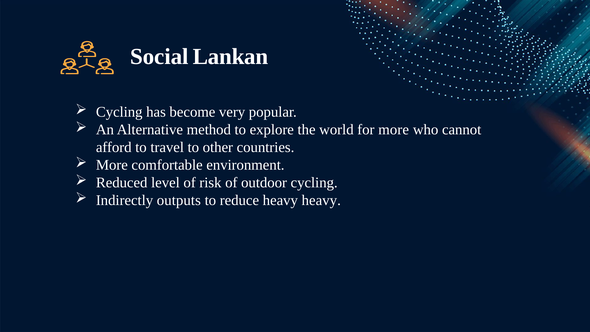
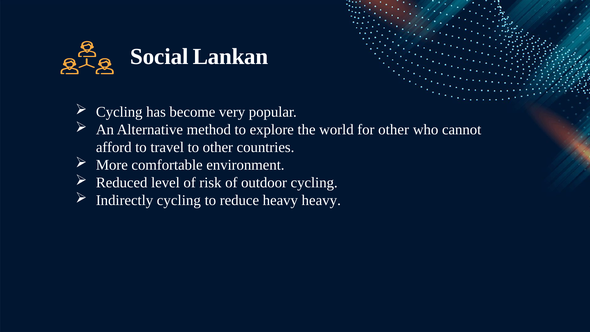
for more: more -> other
Indirectly outputs: outputs -> cycling
